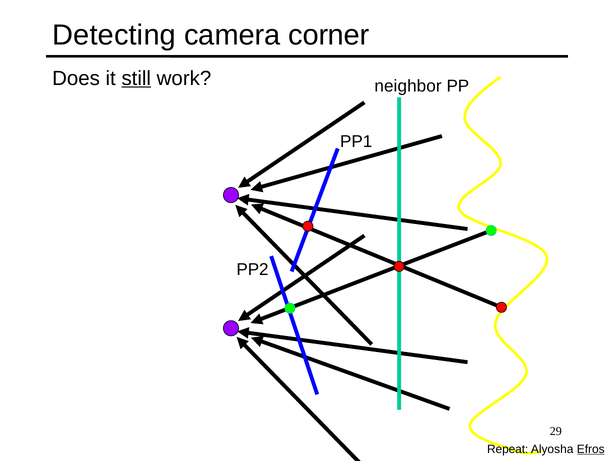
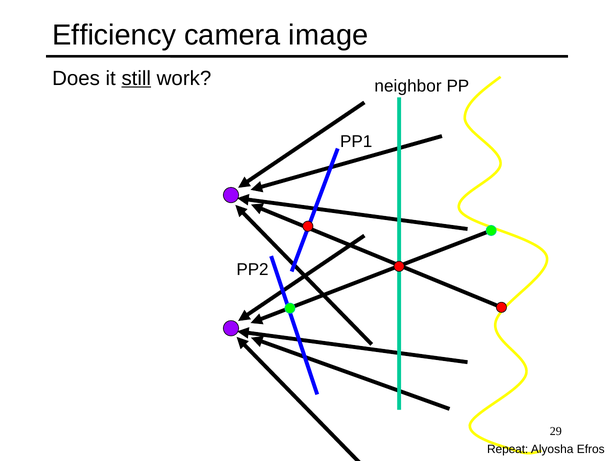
Detecting: Detecting -> Efficiency
corner: corner -> image
Efros underline: present -> none
